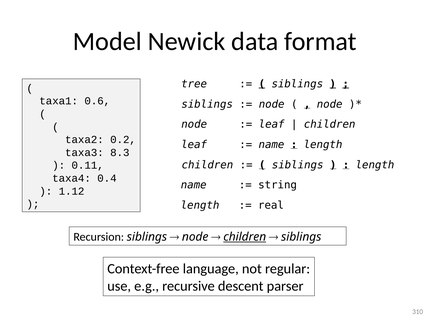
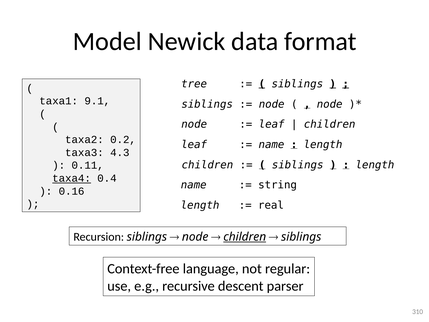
0.6: 0.6 -> 9.1
8.3: 8.3 -> 4.3
taxa4 underline: none -> present
1.12: 1.12 -> 0.16
